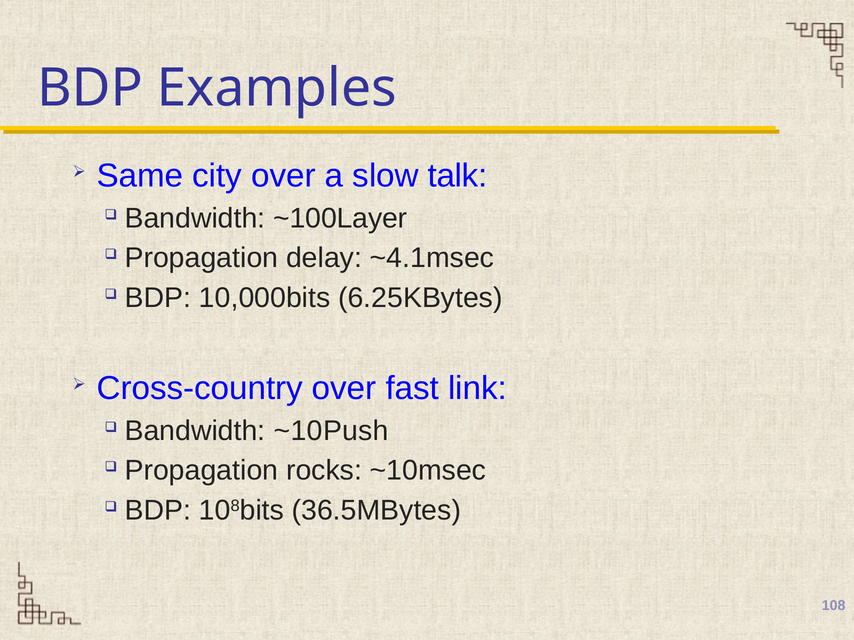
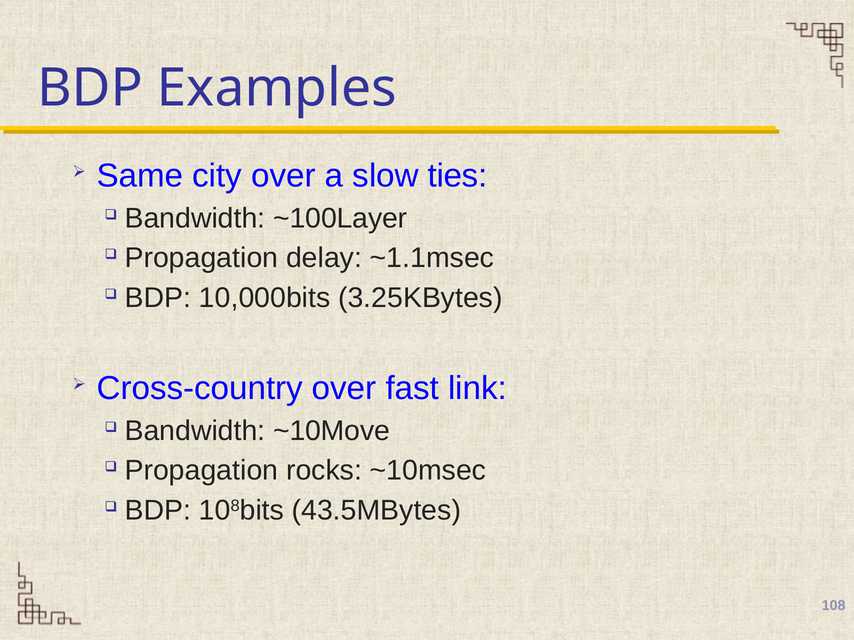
talk: talk -> ties
~4.1msec: ~4.1msec -> ~1.1msec
6.25KBytes: 6.25KBytes -> 3.25KBytes
~10Push: ~10Push -> ~10Move
36.5MBytes: 36.5MBytes -> 43.5MBytes
